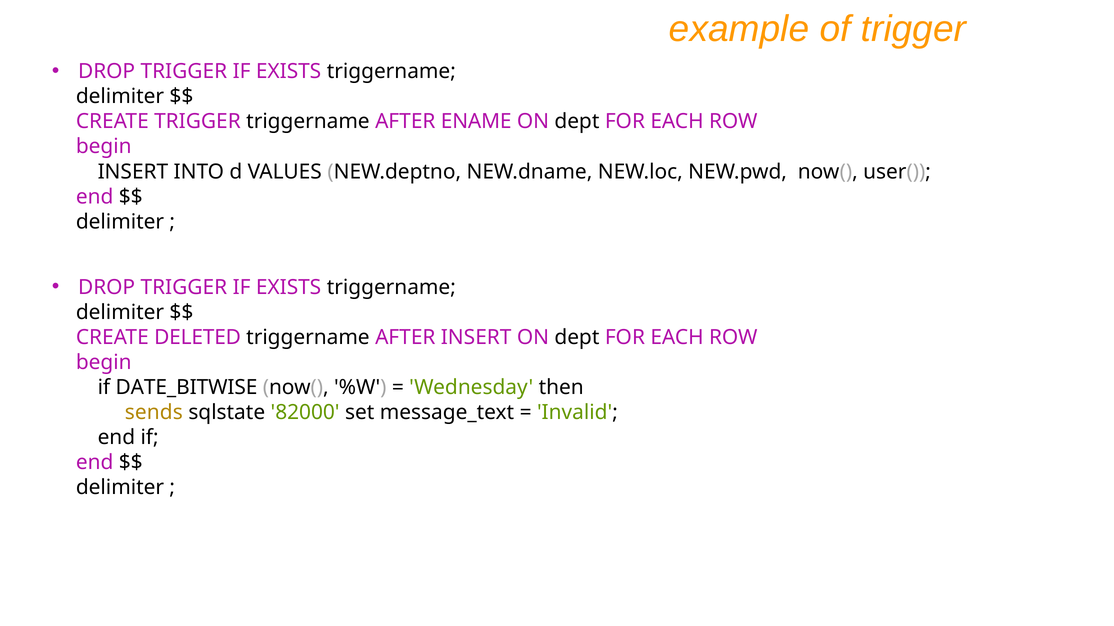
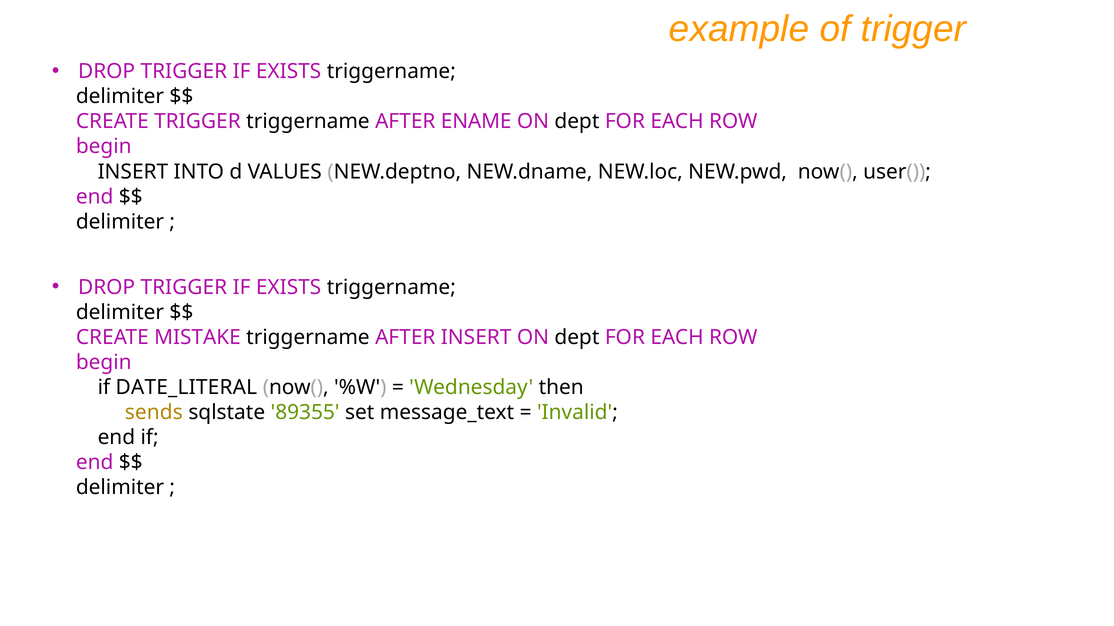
DELETED: DELETED -> MISTAKE
DATE_BITWISE: DATE_BITWISE -> DATE_LITERAL
82000: 82000 -> 89355
